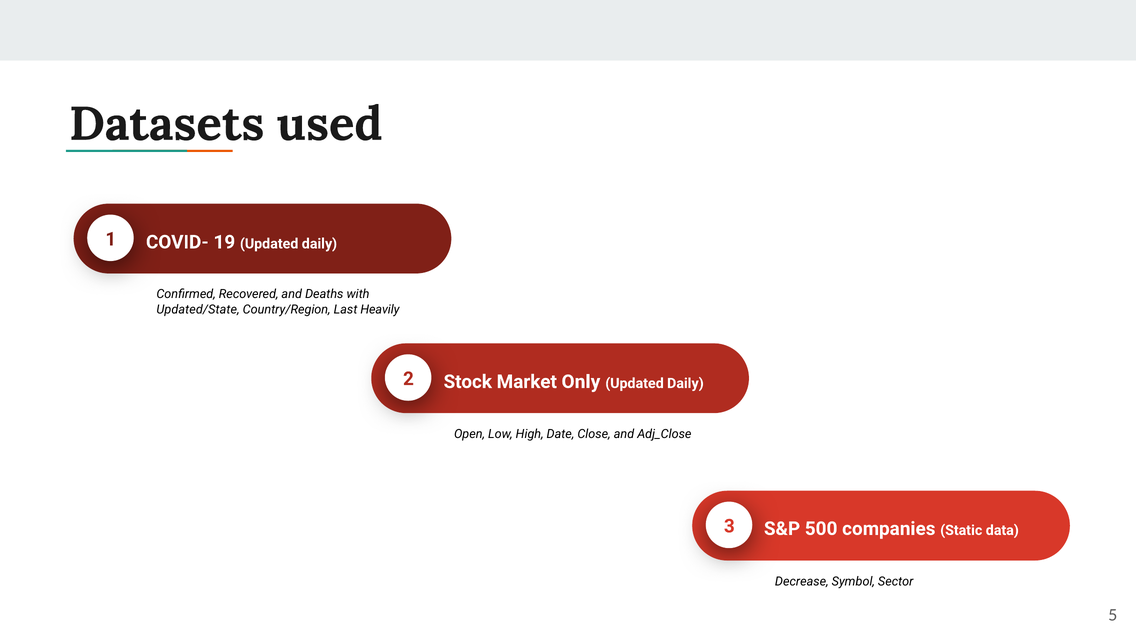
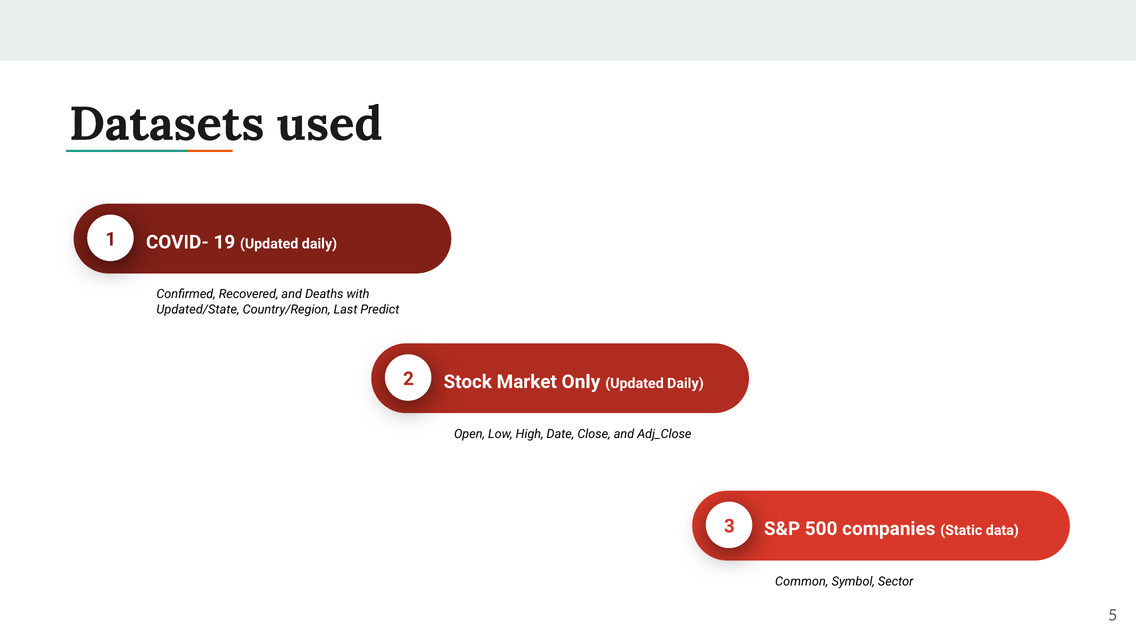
Heavily: Heavily -> Predict
Decrease: Decrease -> Common
